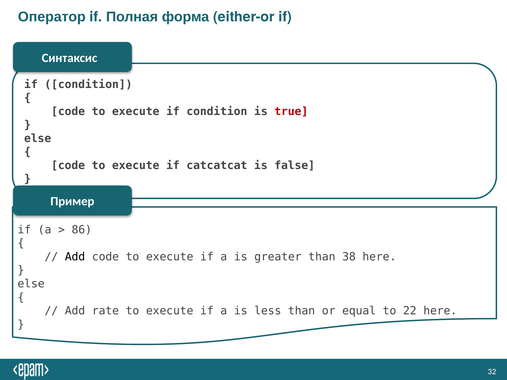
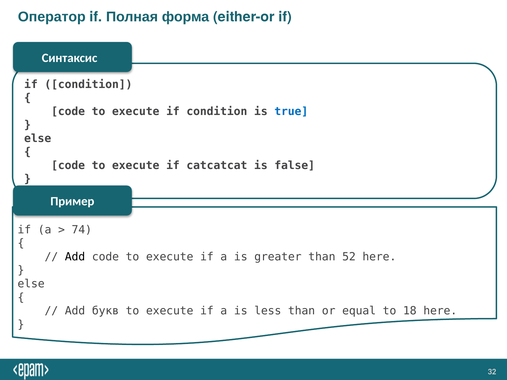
true colour: red -> blue
86: 86 -> 74
38: 38 -> 52
rate: rate -> букв
22: 22 -> 18
